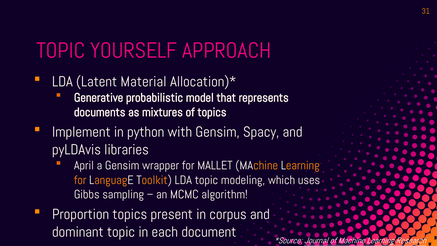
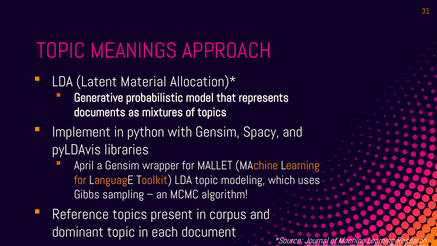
YOURSELF: YOURSELF -> MEANINGS
Proportion: Proportion -> Reference
